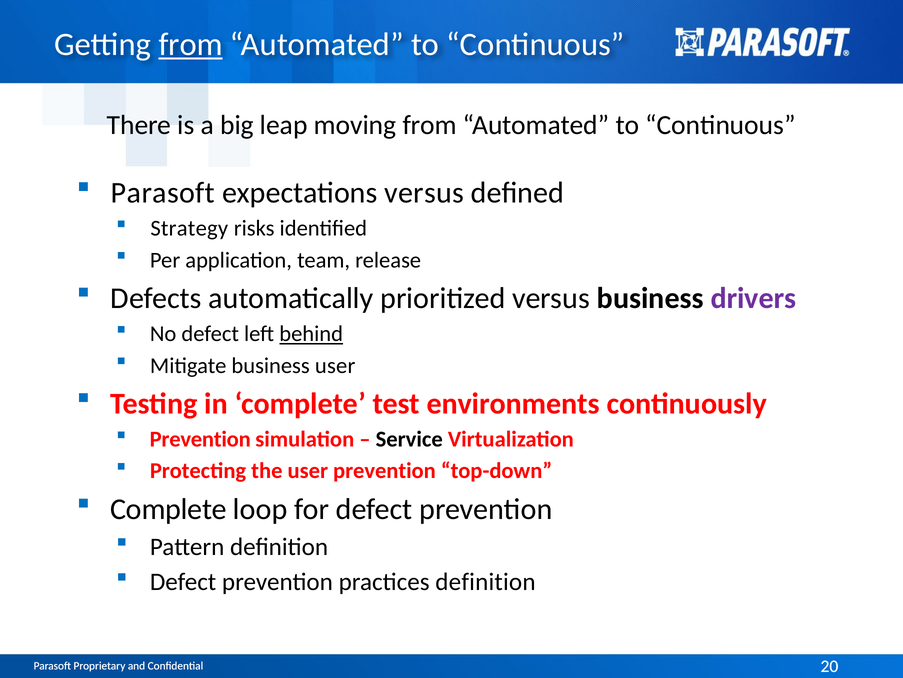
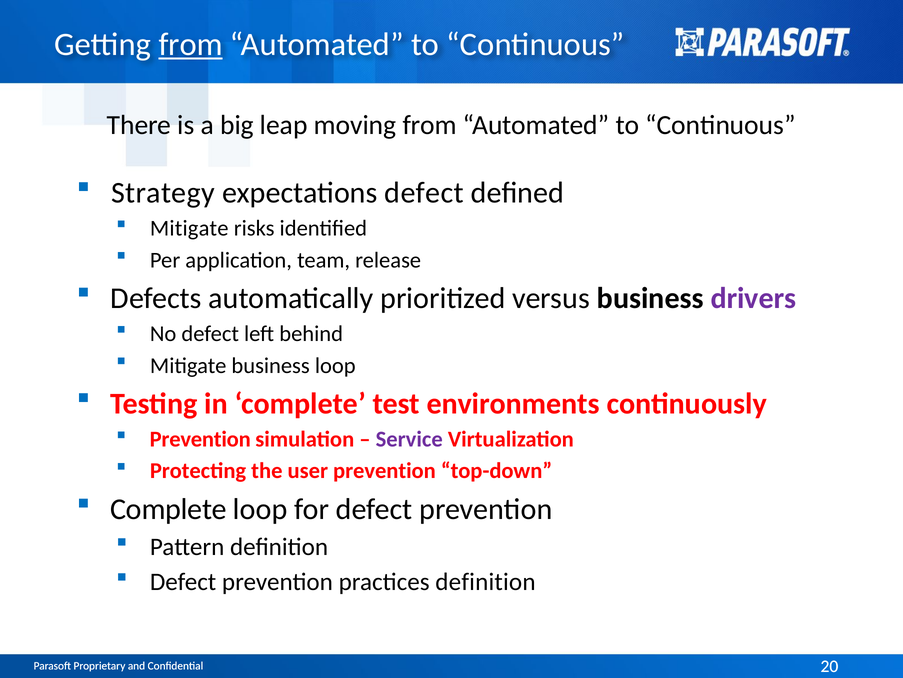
Parasoft at (163, 193): Parasoft -> Strategy
expectations versus: versus -> defect
Strategy at (189, 228): Strategy -> Mitigate
behind underline: present -> none
business user: user -> loop
Service colour: black -> purple
